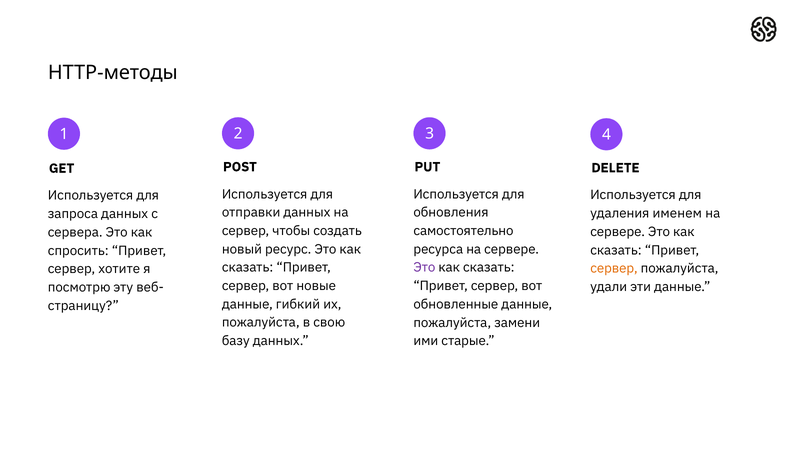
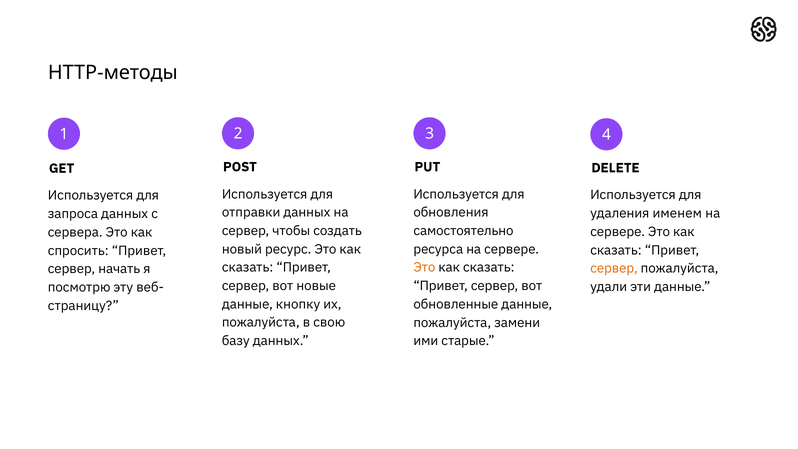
Это at (424, 267) colour: purple -> orange
хотите: хотите -> начать
гибкий: гибкий -> кнопку
